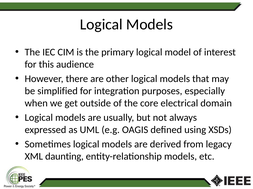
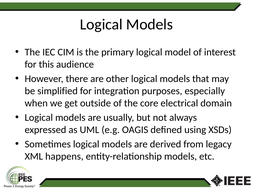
daunting: daunting -> happens
